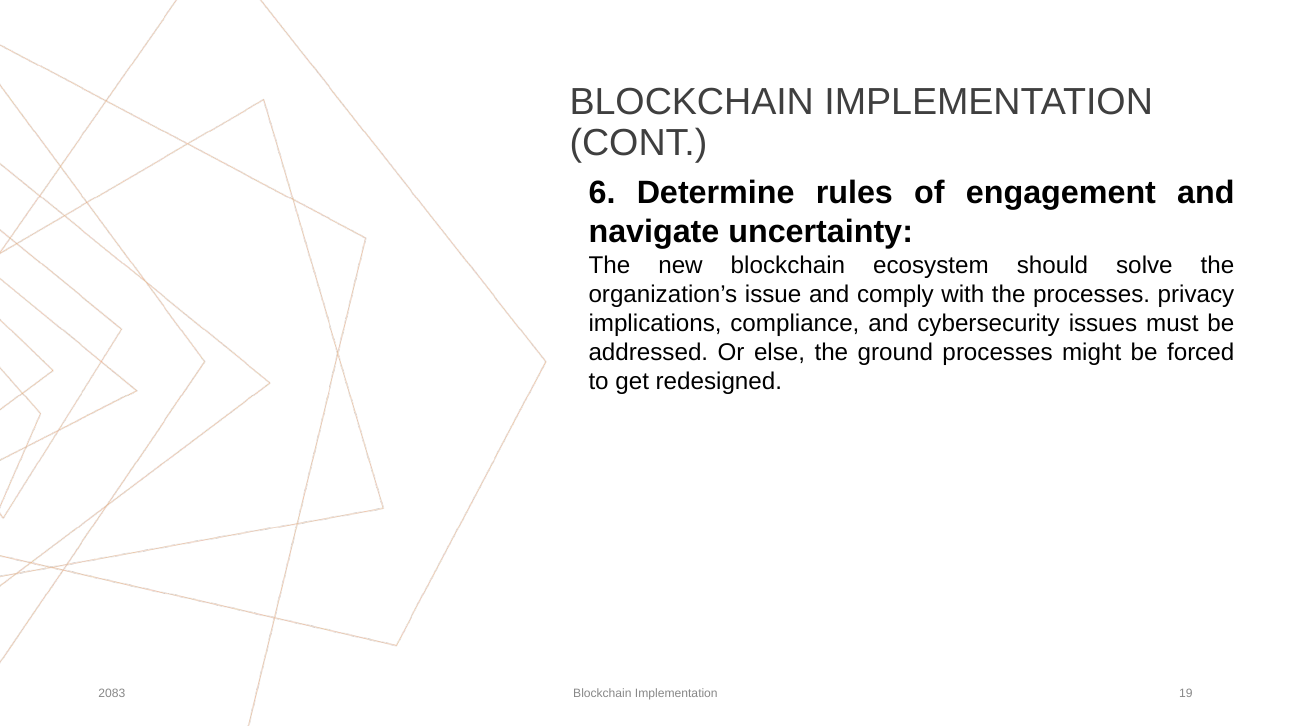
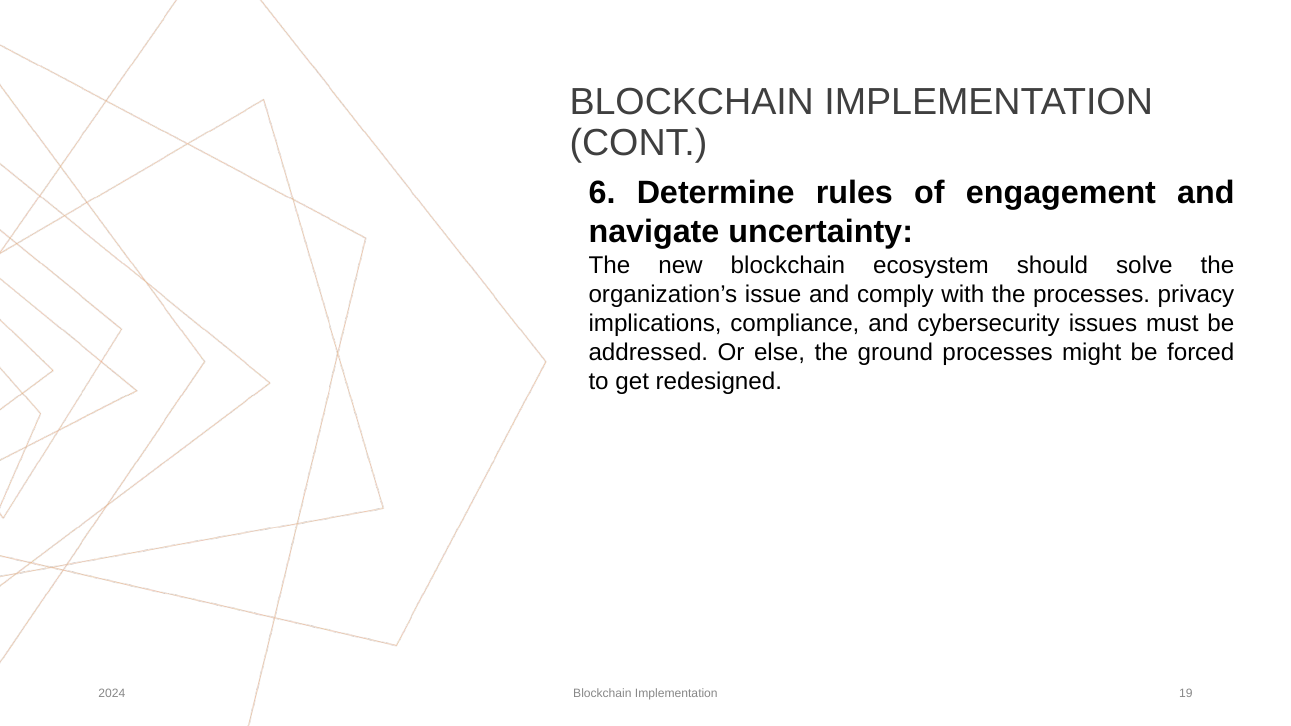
2083: 2083 -> 2024
